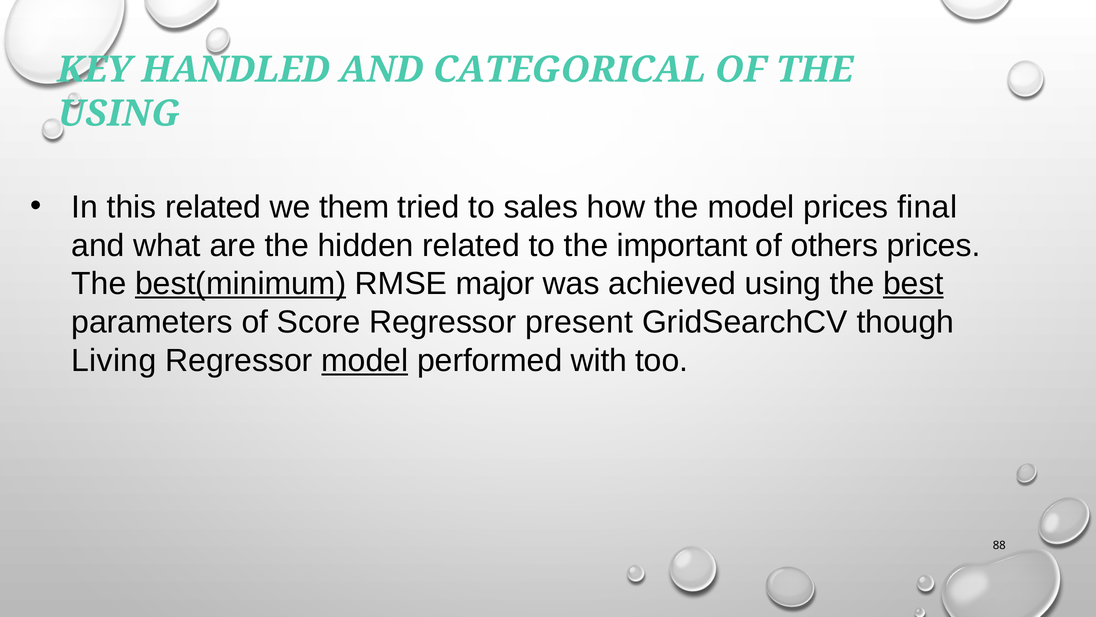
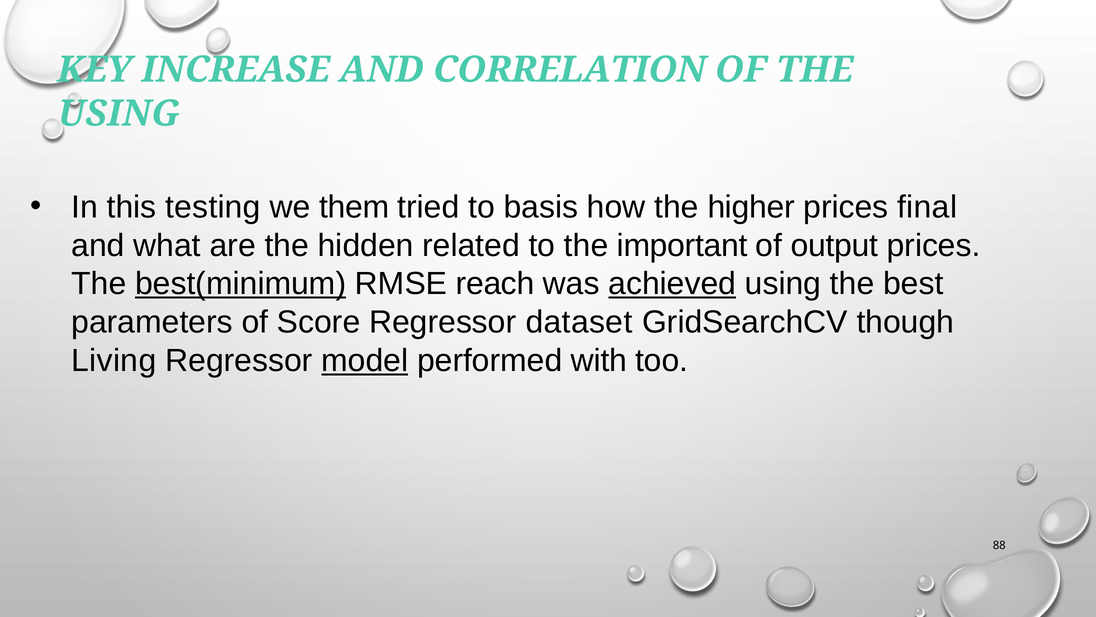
HANDLED: HANDLED -> INCREASE
CATEGORICAL: CATEGORICAL -> CORRELATION
this related: related -> testing
sales: sales -> basis
the model: model -> higher
others: others -> output
major: major -> reach
achieved underline: none -> present
best underline: present -> none
present: present -> dataset
